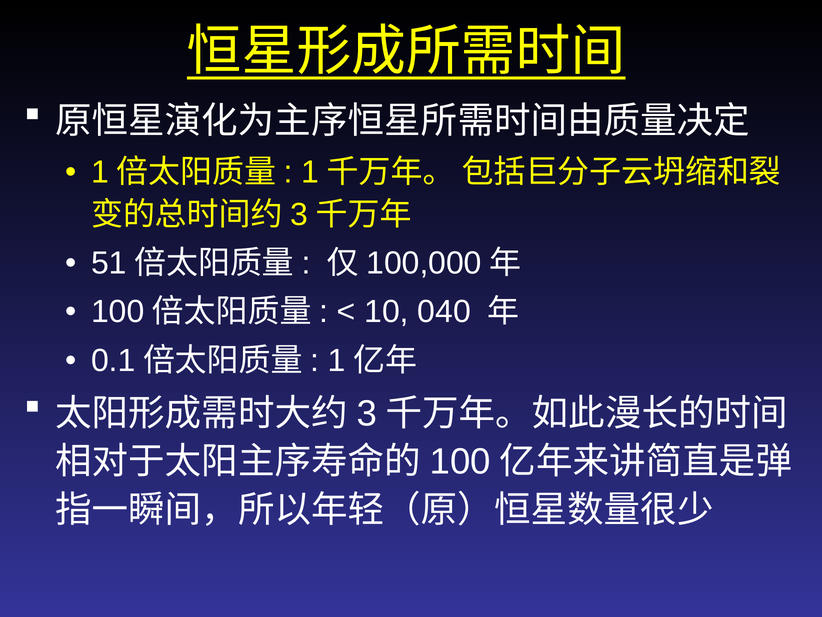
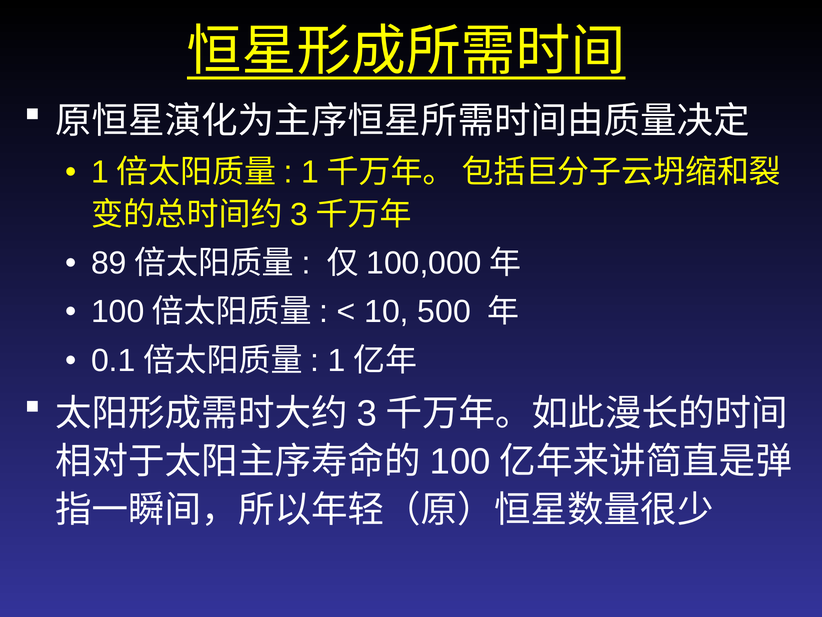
51: 51 -> 89
040: 040 -> 500
